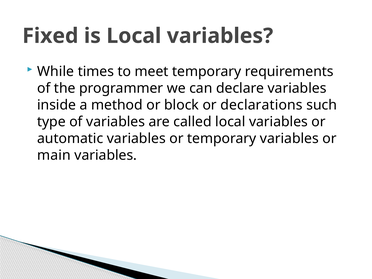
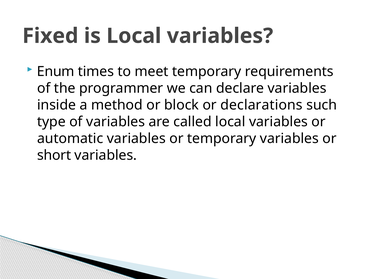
While: While -> Enum
main: main -> short
